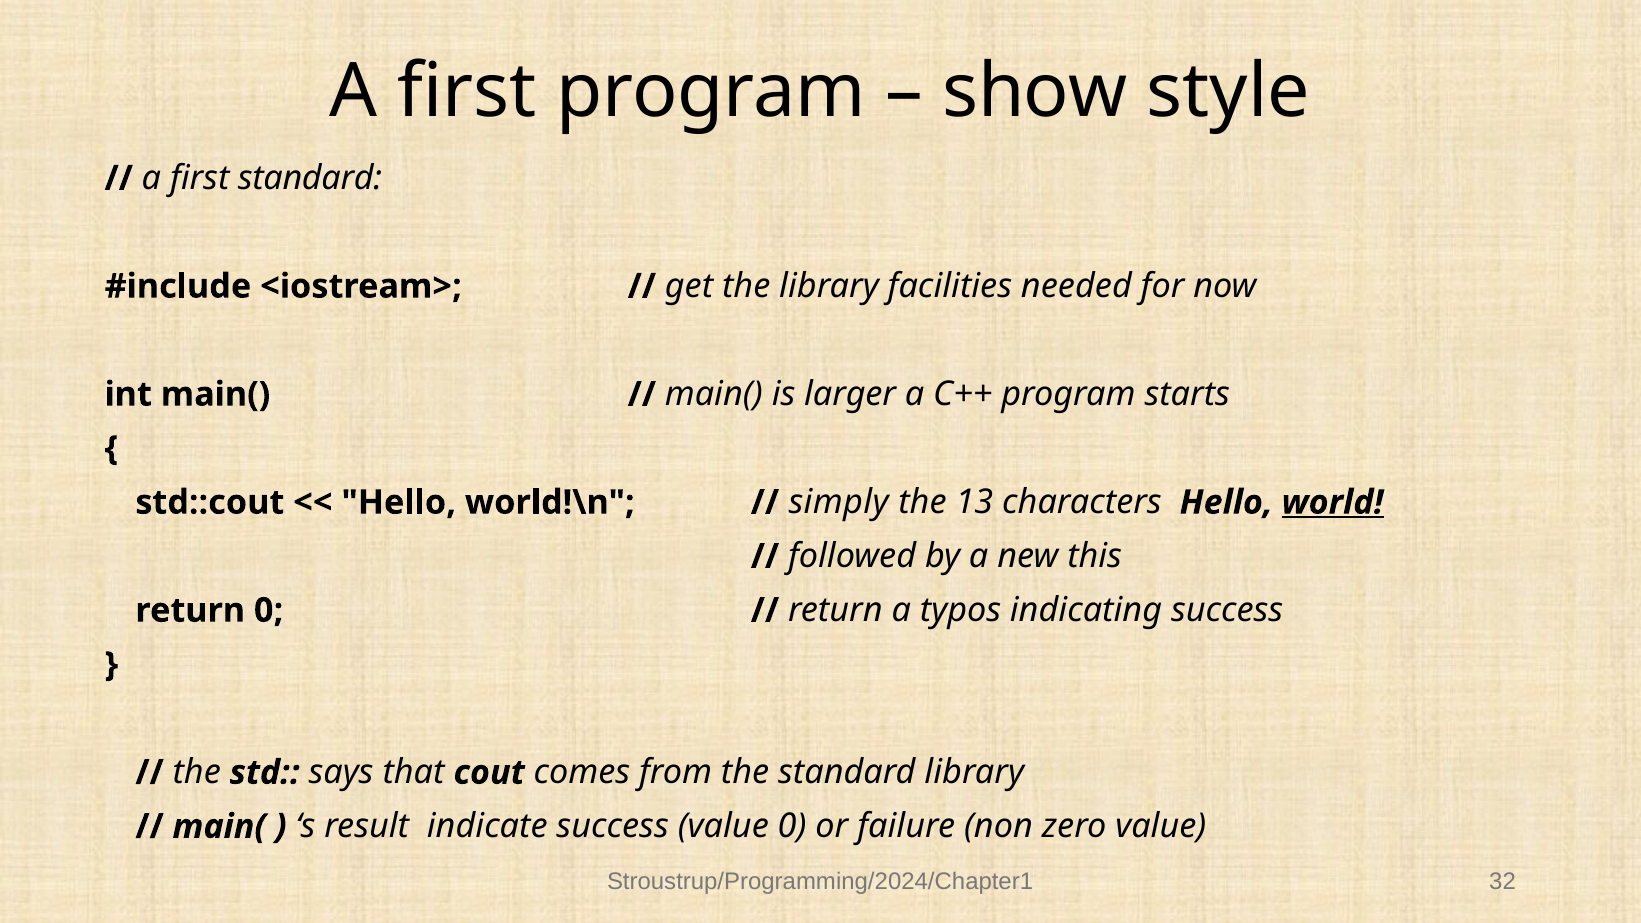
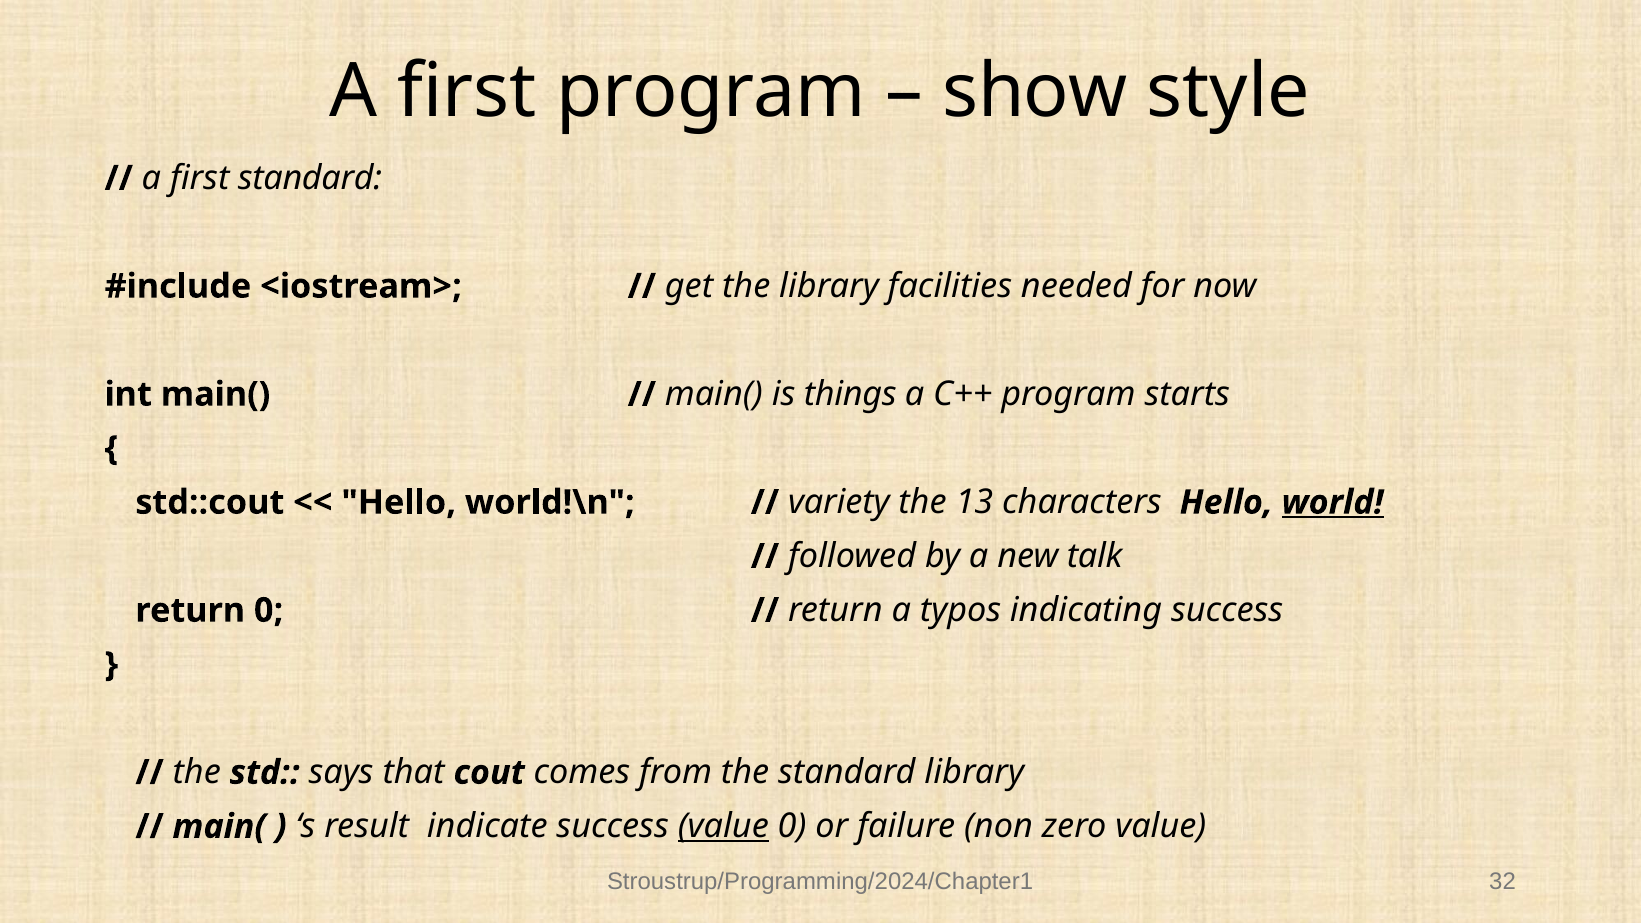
larger: larger -> things
simply: simply -> variety
this: this -> talk
value at (723, 827) underline: none -> present
